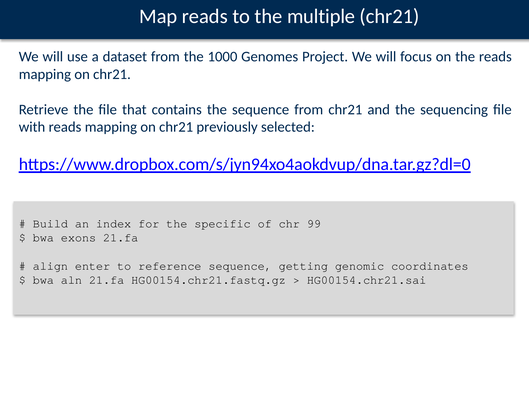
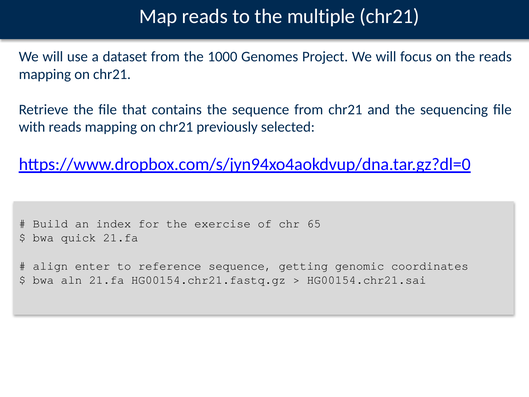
specific: specific -> exercise
99: 99 -> 65
exons: exons -> quick
